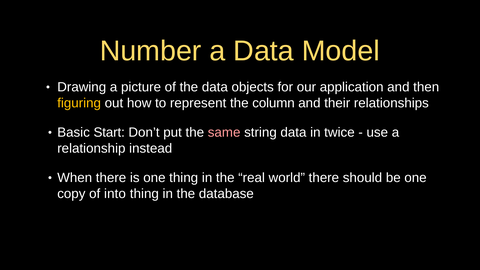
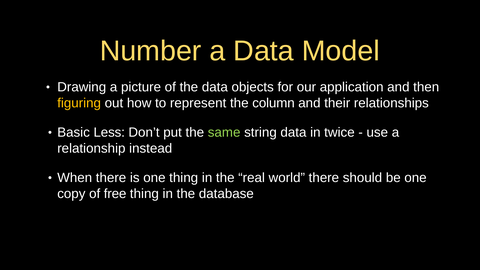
Start: Start -> Less
same colour: pink -> light green
into: into -> free
